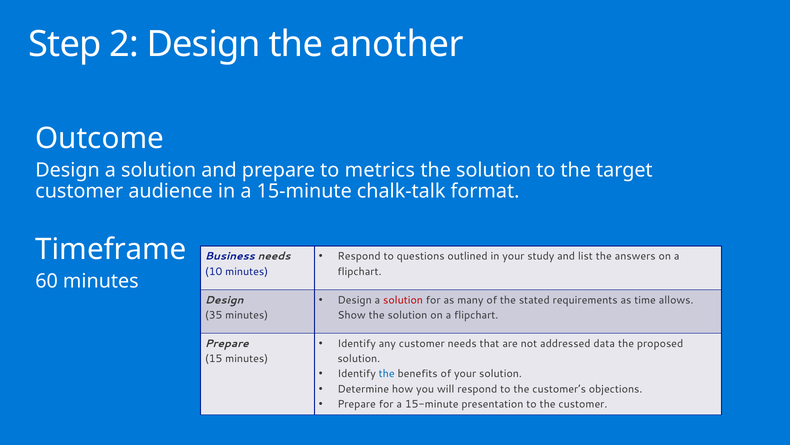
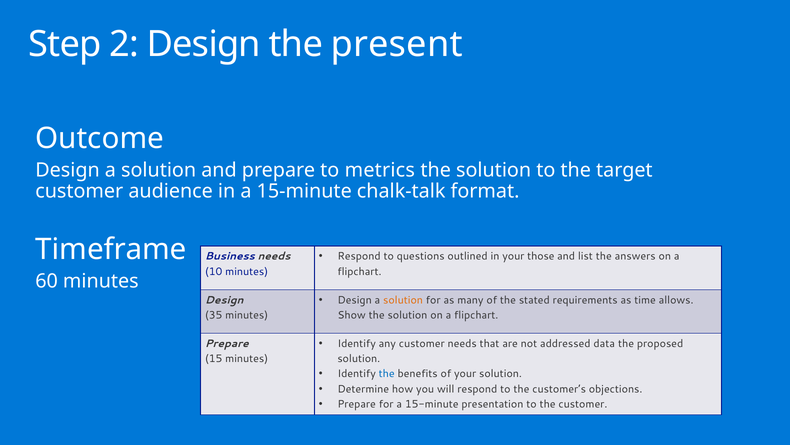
another: another -> present
study: study -> those
solution at (403, 300) colour: red -> orange
